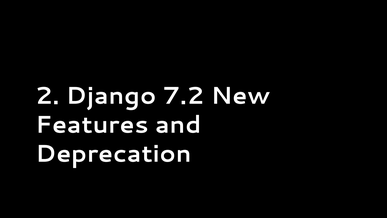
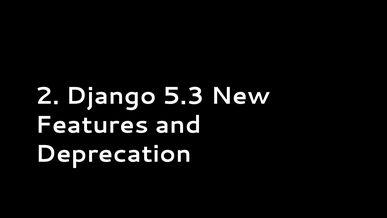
7.2: 7.2 -> 5.3
